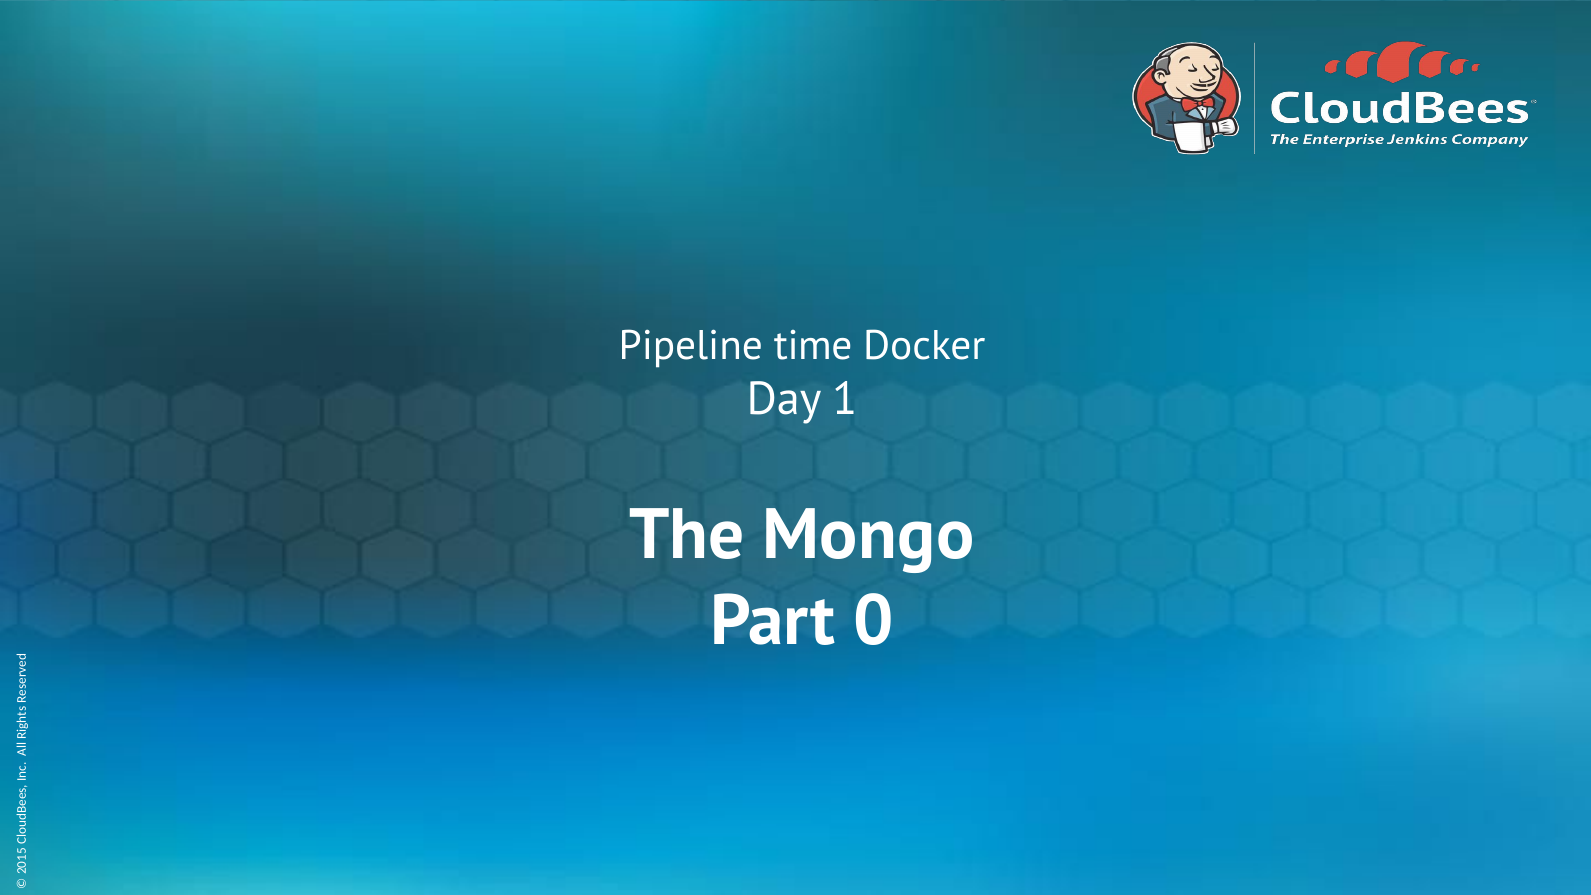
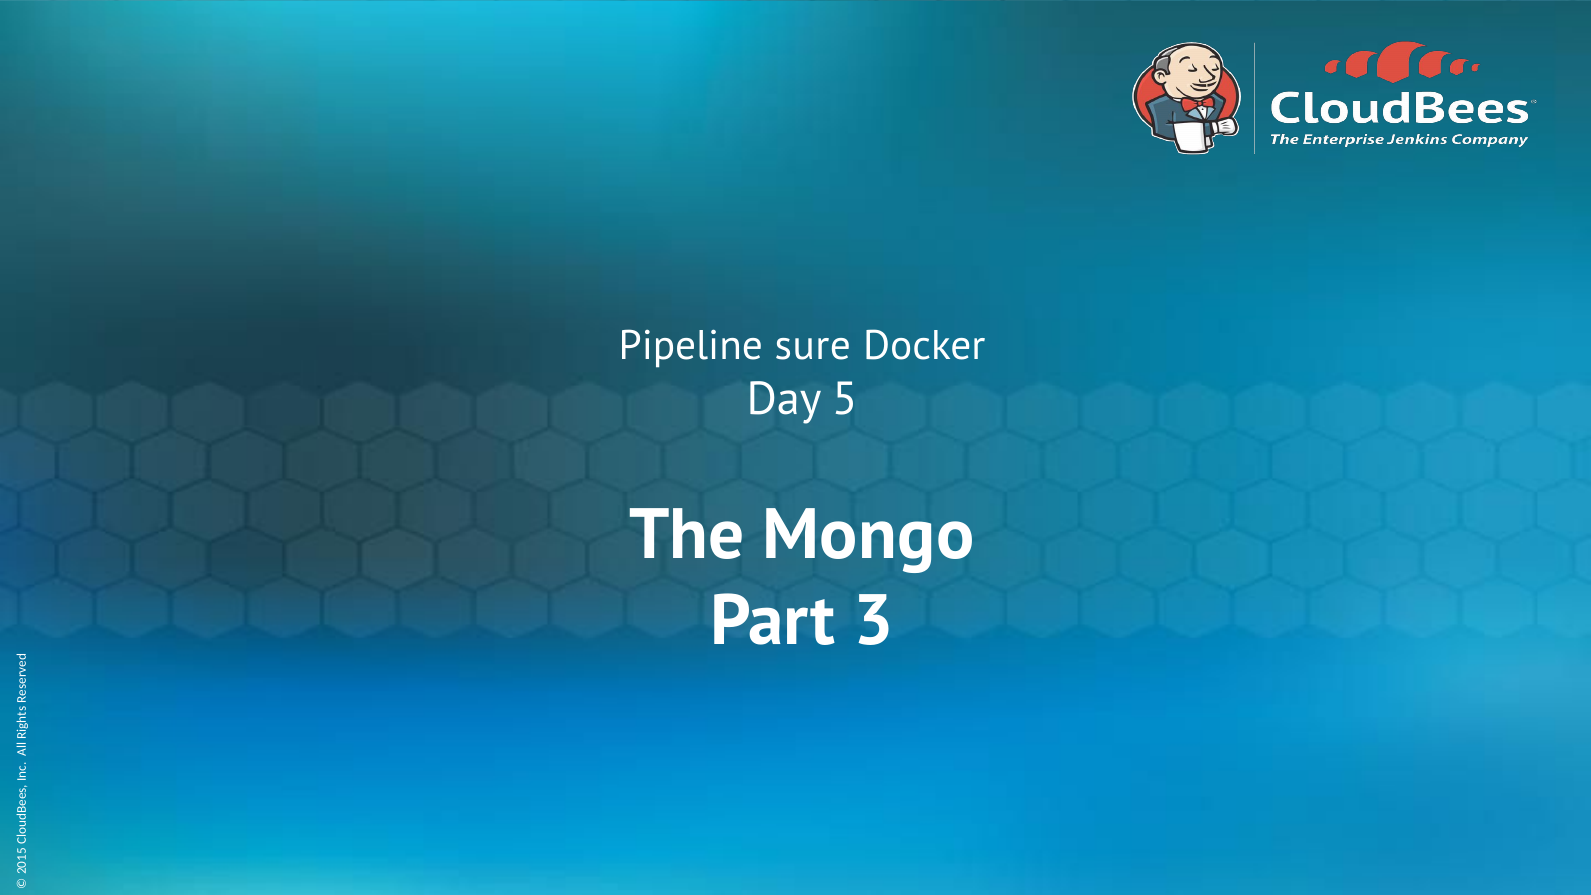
time: time -> sure
Day 1: 1 -> 5
Part 0: 0 -> 3
